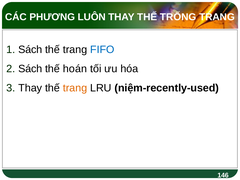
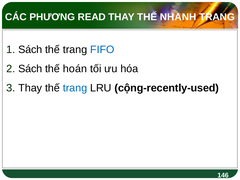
LUÔN: LUÔN -> READ
TRỐNG: TRỐNG -> NHANH
trang at (75, 88) colour: orange -> blue
niệm-recently-used: niệm-recently-used -> cộng-recently-used
